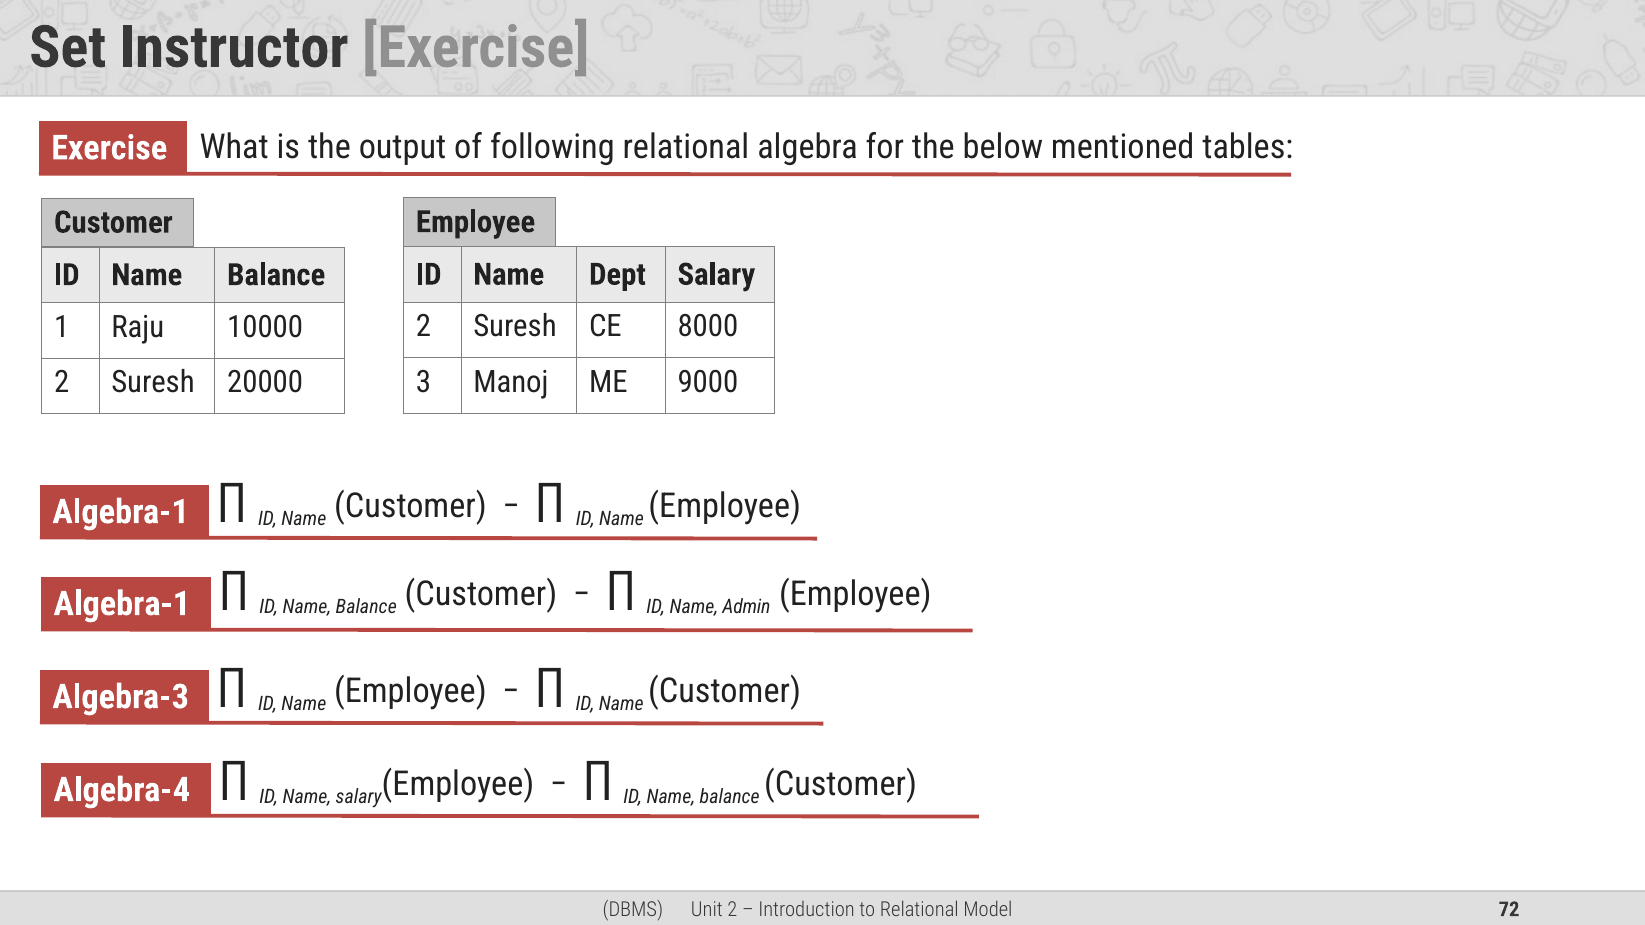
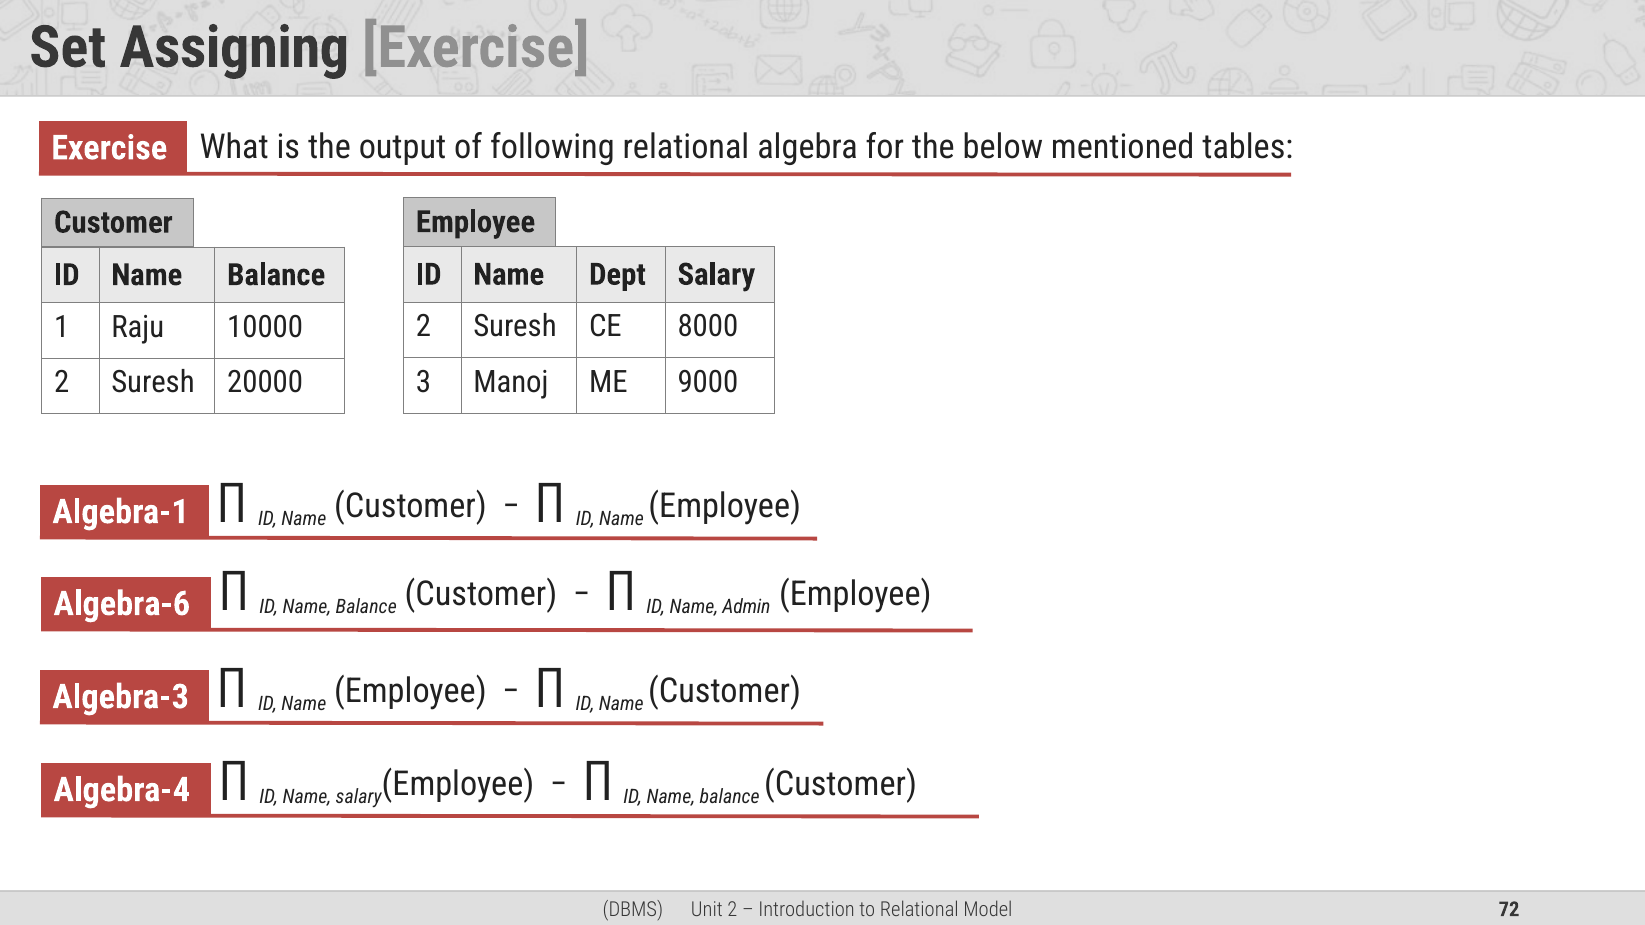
Instructor: Instructor -> Assigning
Algebra-1 at (122, 604): Algebra-1 -> Algebra-6
